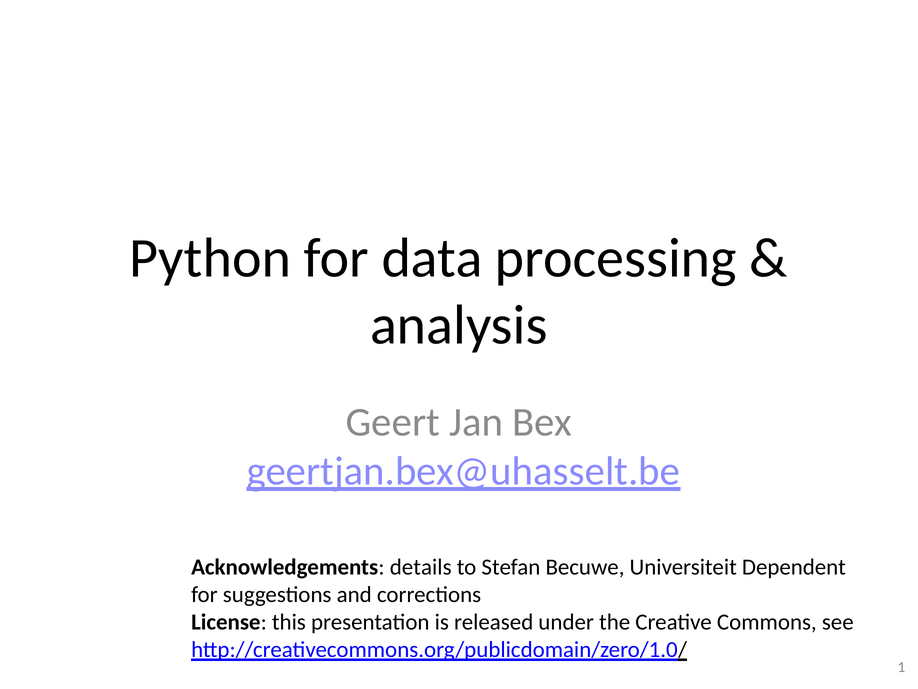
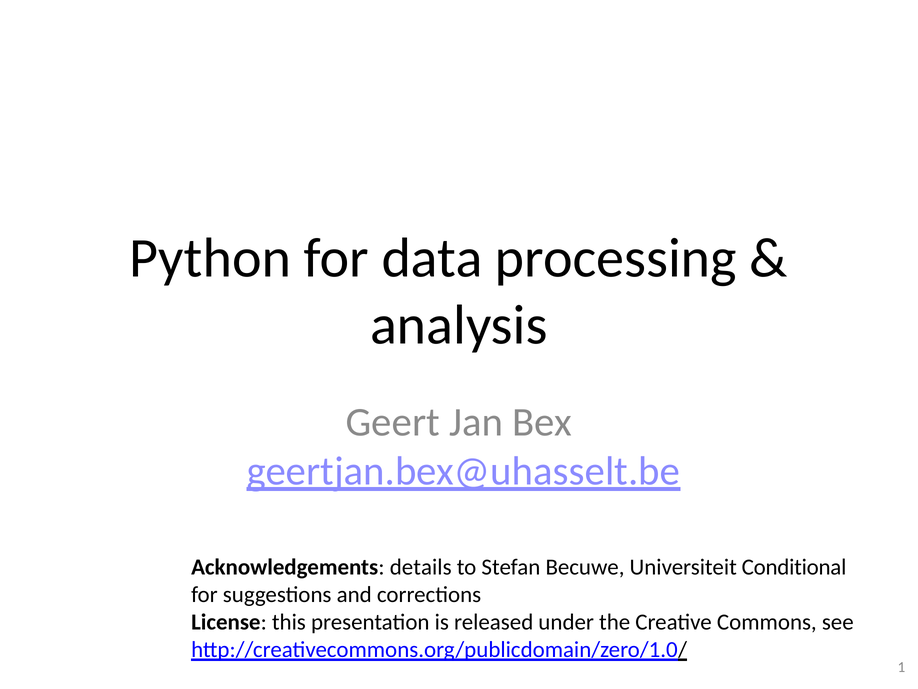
Dependent: Dependent -> Conditional
